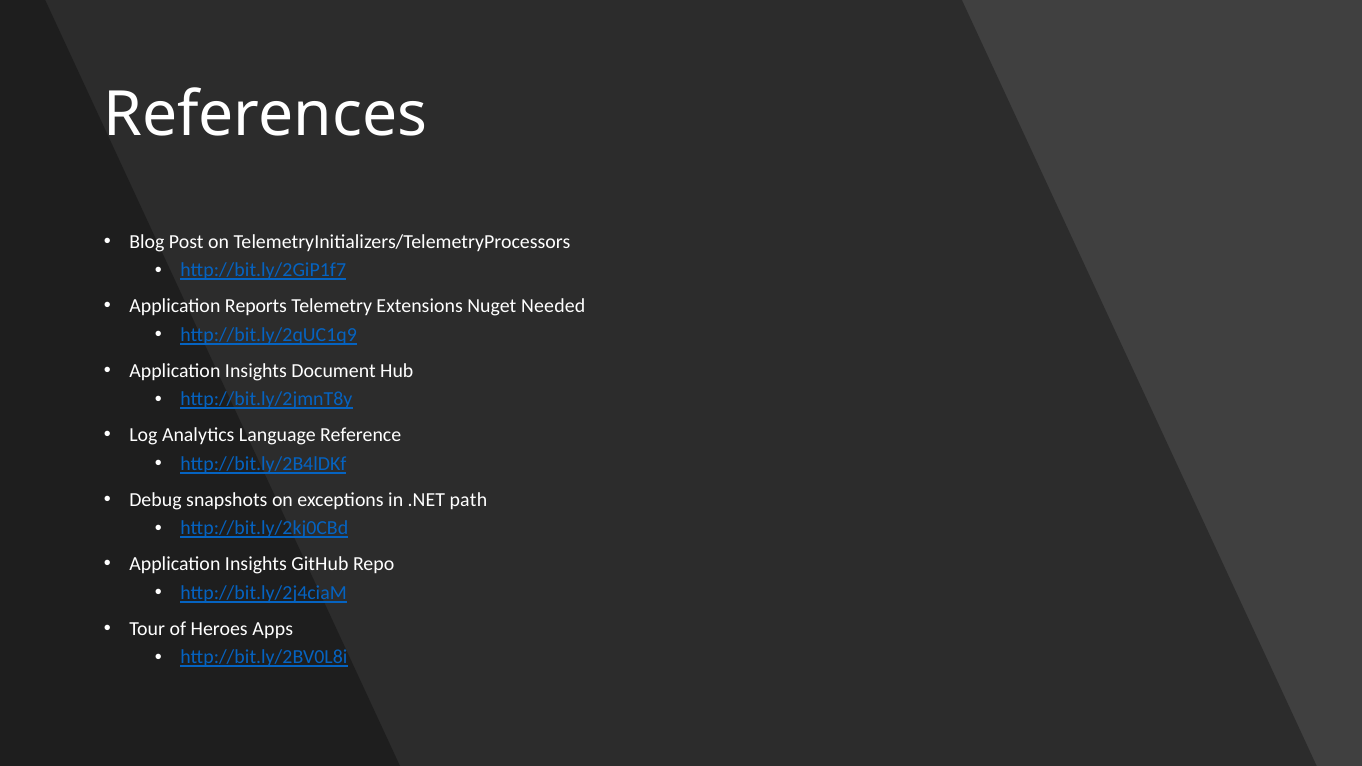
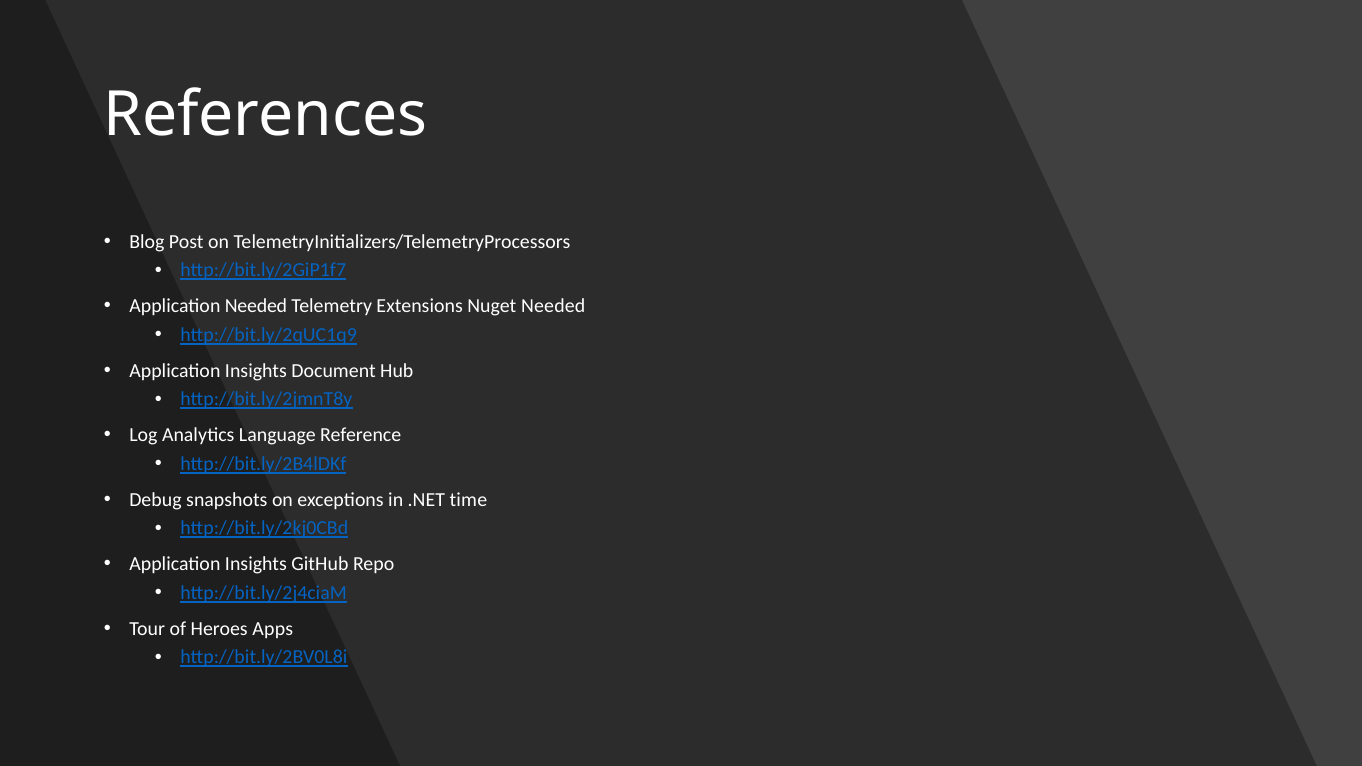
Application Reports: Reports -> Needed
path: path -> time
